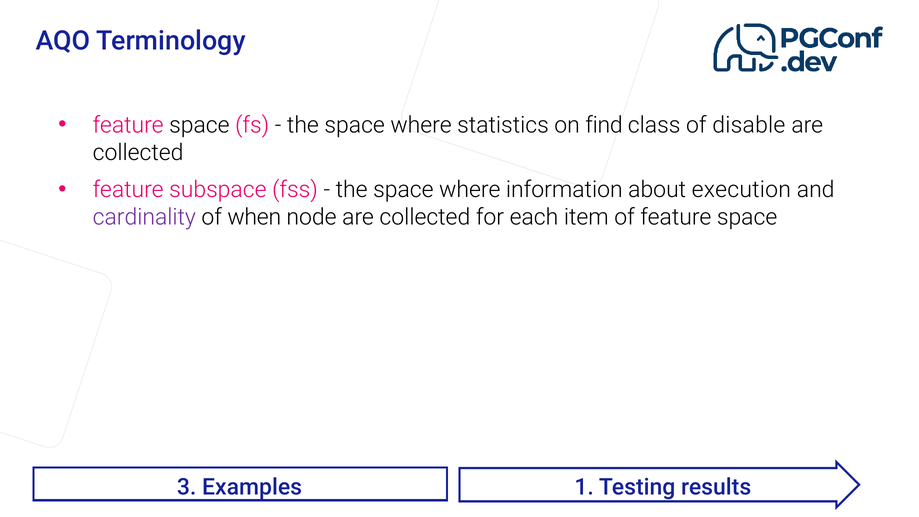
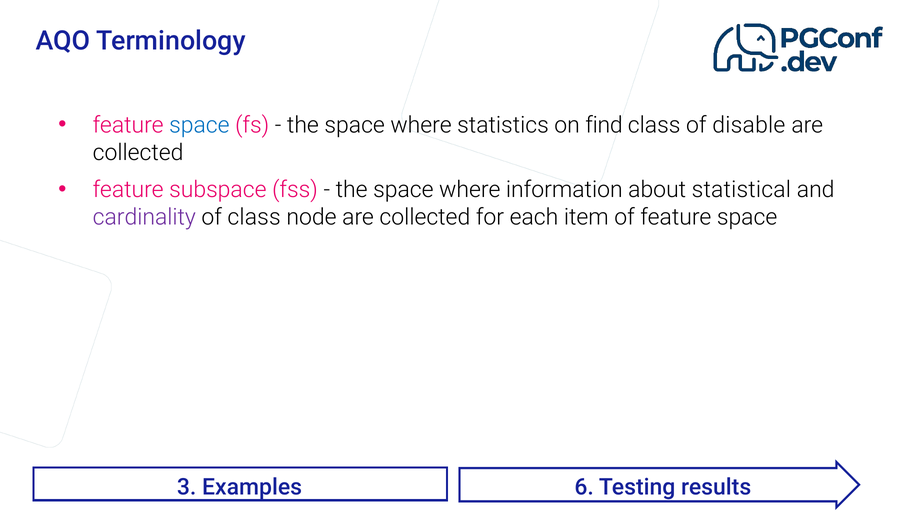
space at (199, 125) colour: black -> blue
execution: execution -> statistical
of when: when -> class
1: 1 -> 6
